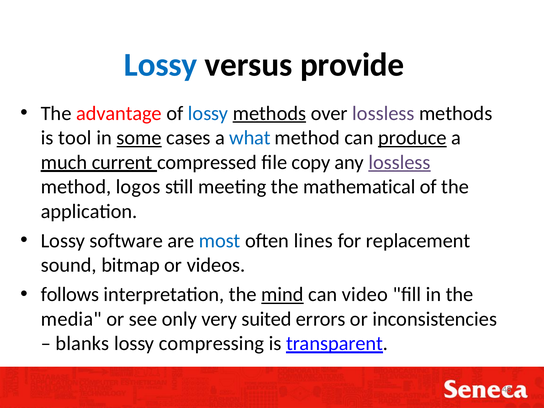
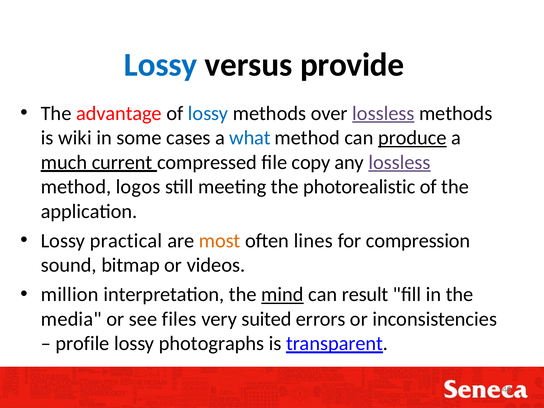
methods at (269, 113) underline: present -> none
lossless at (383, 113) underline: none -> present
tool: tool -> wiki
some underline: present -> none
mathematical: mathematical -> photorealistic
software: software -> practical
most colour: blue -> orange
replacement: replacement -> compression
follows: follows -> million
video: video -> result
only: only -> files
blanks: blanks -> profile
compressing: compressing -> photographs
